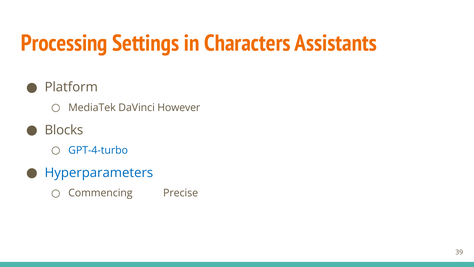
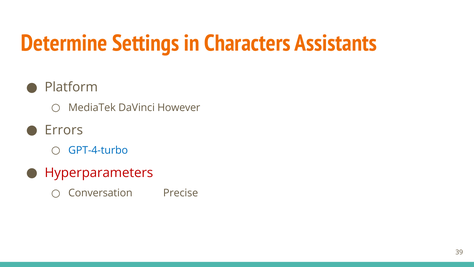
Processing: Processing -> Determine
Blocks: Blocks -> Errors
Hyperparameters colour: blue -> red
Commencing: Commencing -> Conversation
